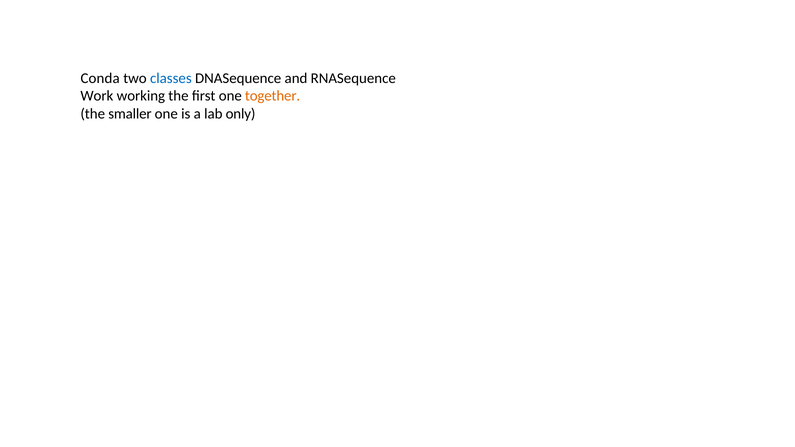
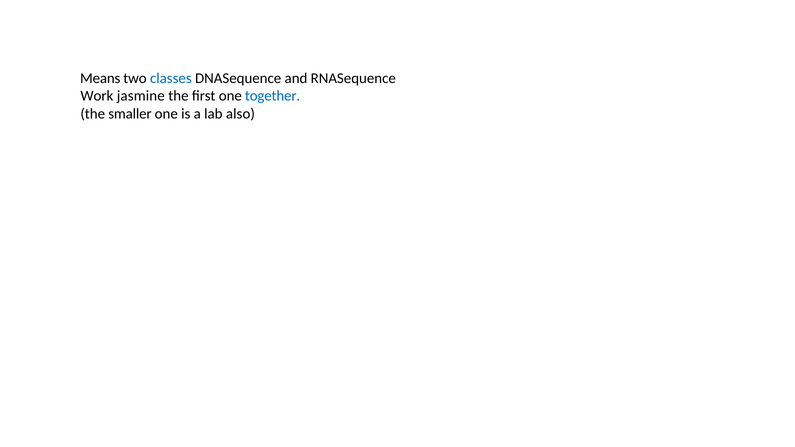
Conda: Conda -> Means
working: working -> jasmine
together colour: orange -> blue
only: only -> also
